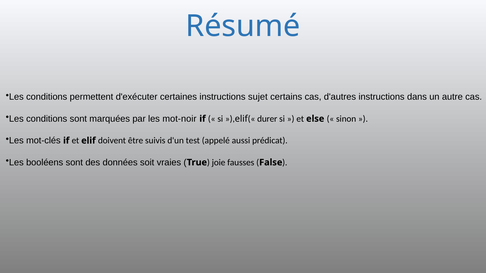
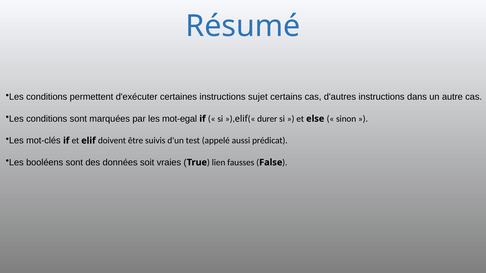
mot-noir: mot-noir -> mot-egal
joie: joie -> lien
